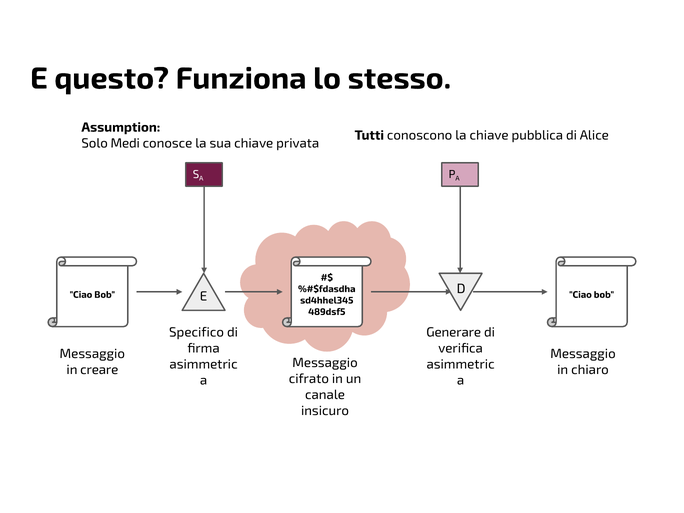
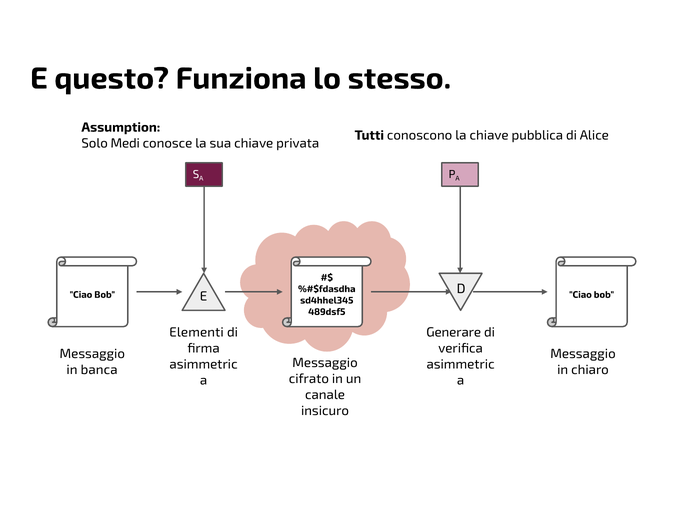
Specifico: Specifico -> Elementi
creare: creare -> banca
